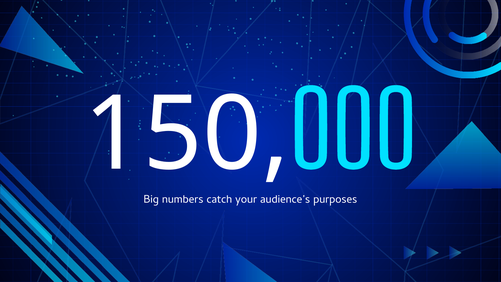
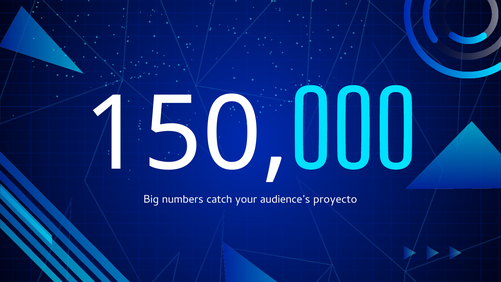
purposes: purposes -> proyecto
